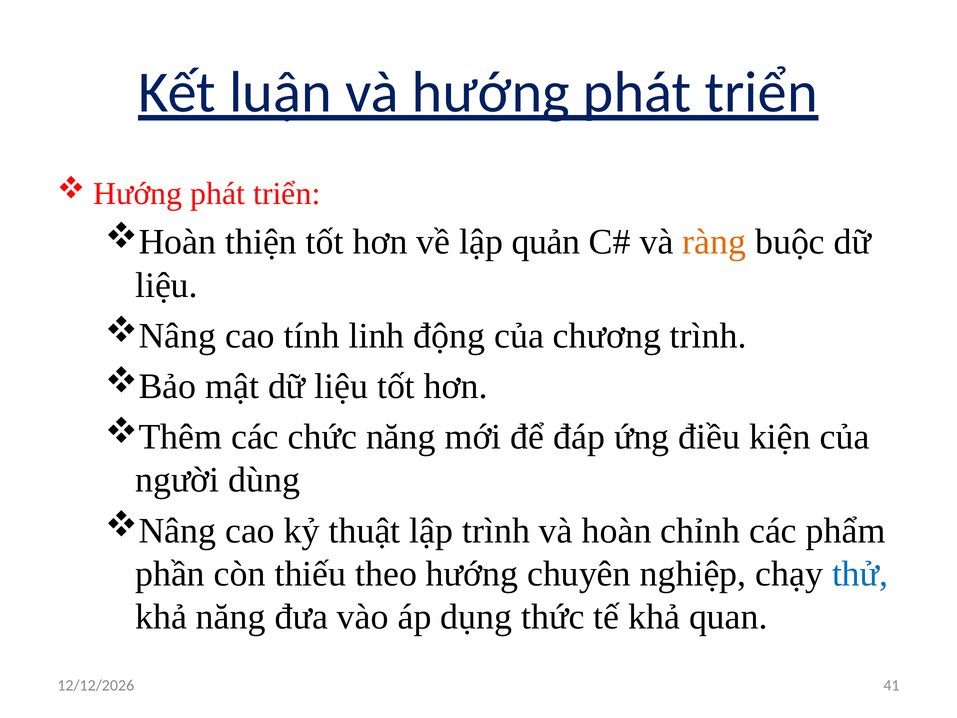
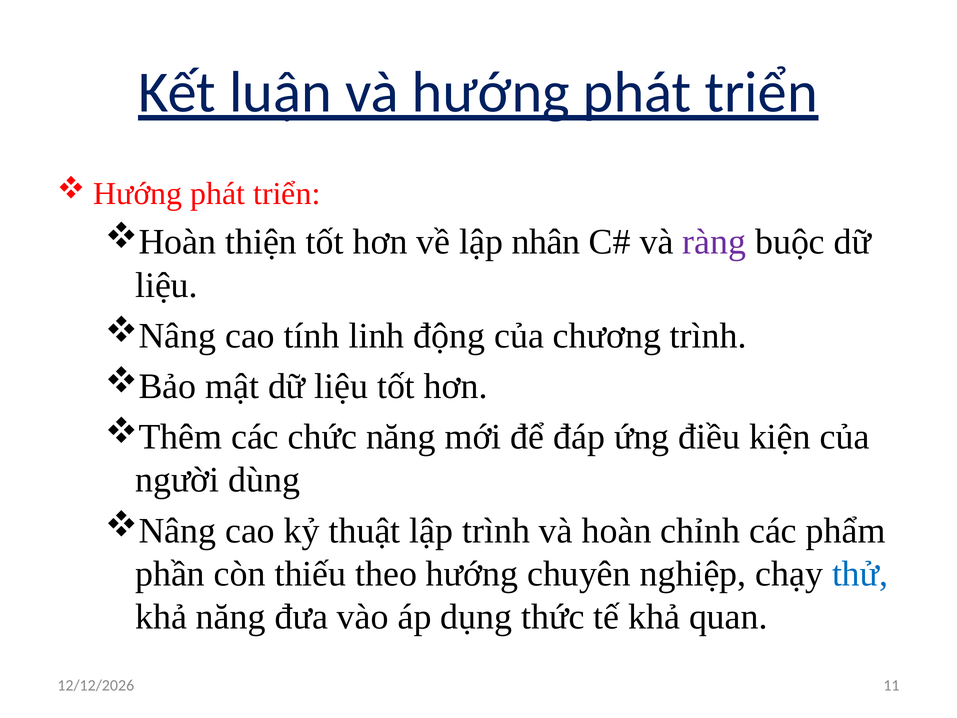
quản: quản -> nhân
ràng colour: orange -> purple
41: 41 -> 11
